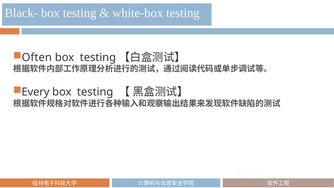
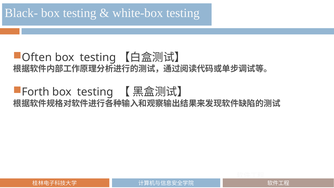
Every: Every -> Forth
